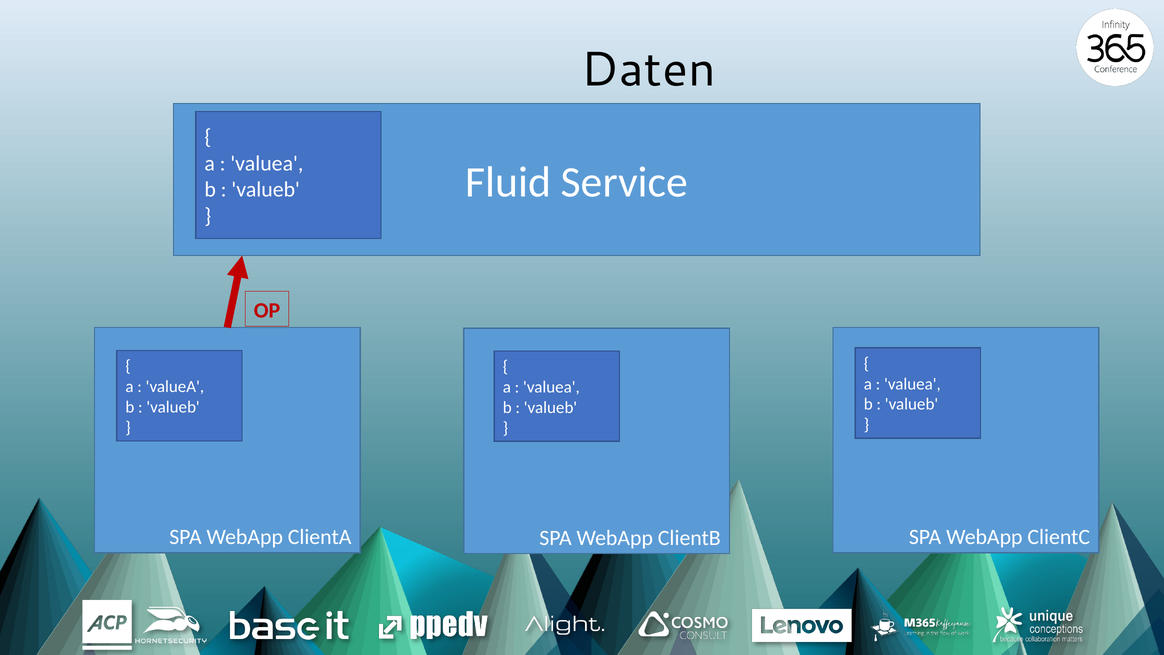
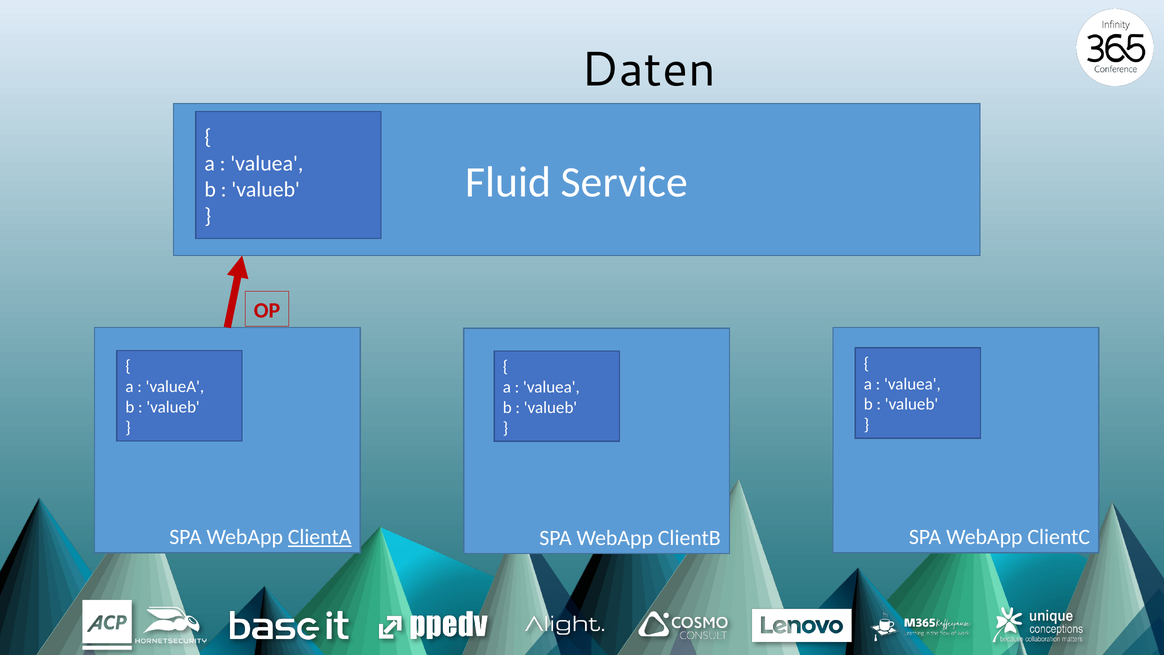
ClientA underline: none -> present
